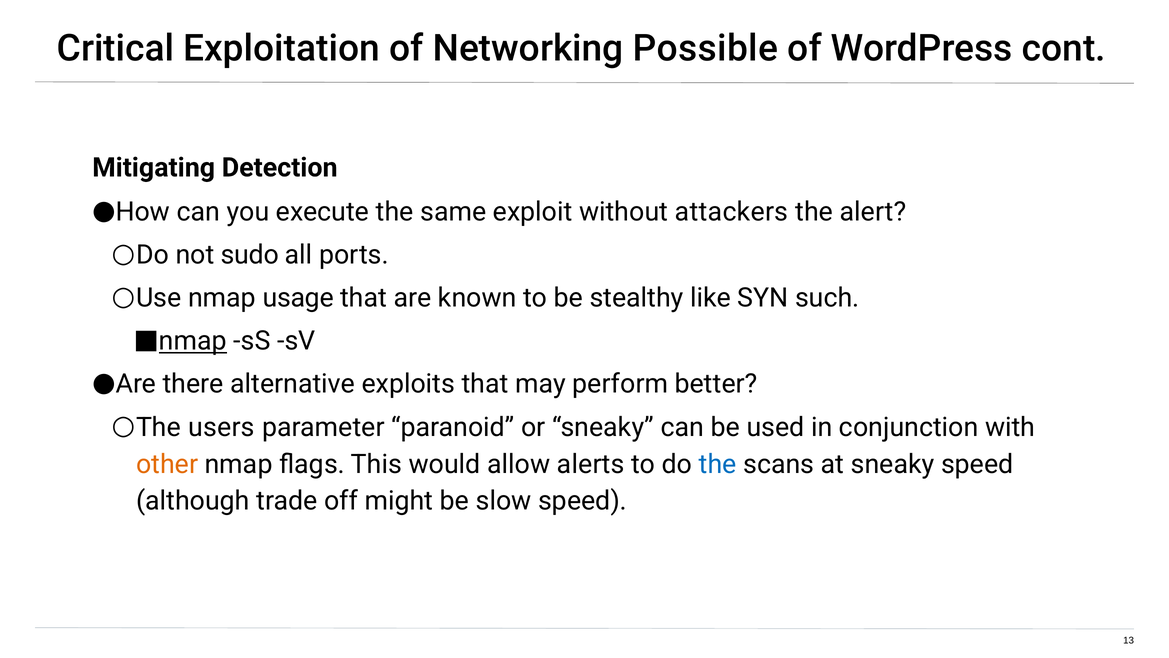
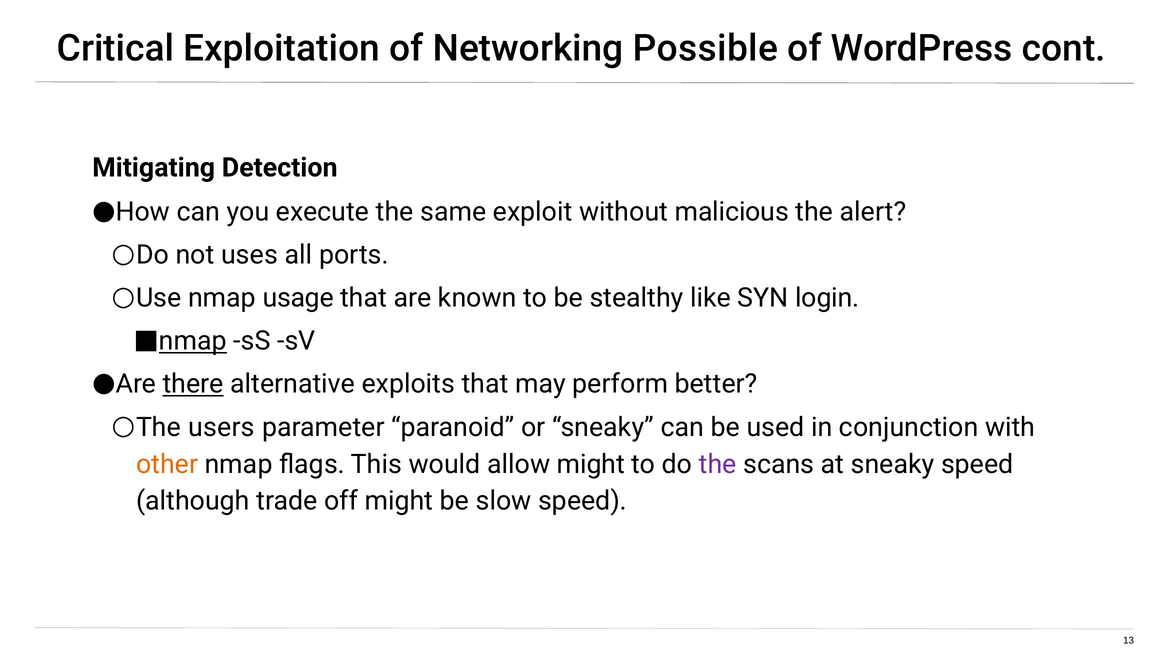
attackers: attackers -> malicious
sudo: sudo -> uses
such: such -> login
there underline: none -> present
allow alerts: alerts -> might
the at (718, 464) colour: blue -> purple
